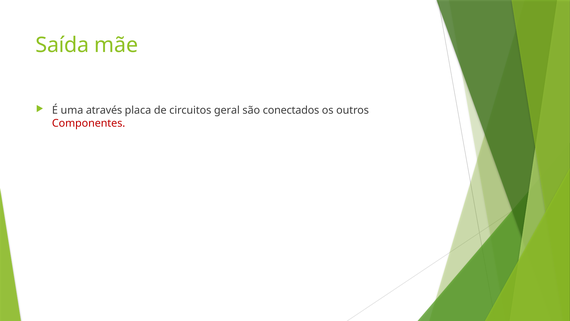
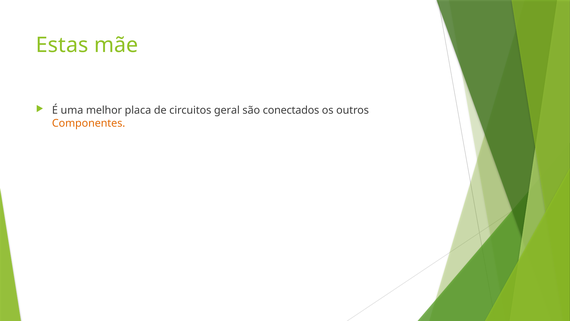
Saída: Saída -> Estas
através: através -> melhor
Componentes colour: red -> orange
